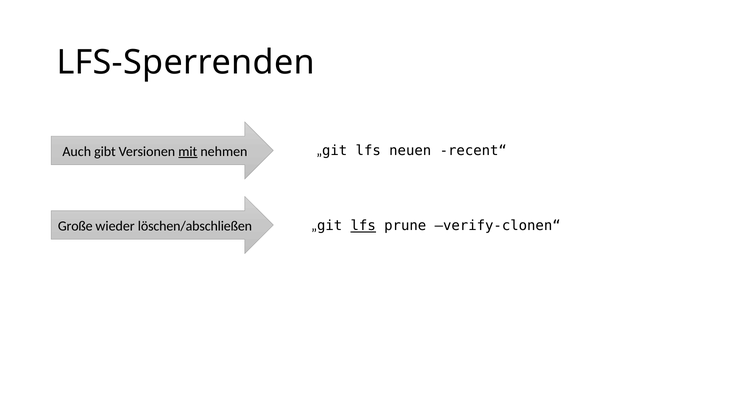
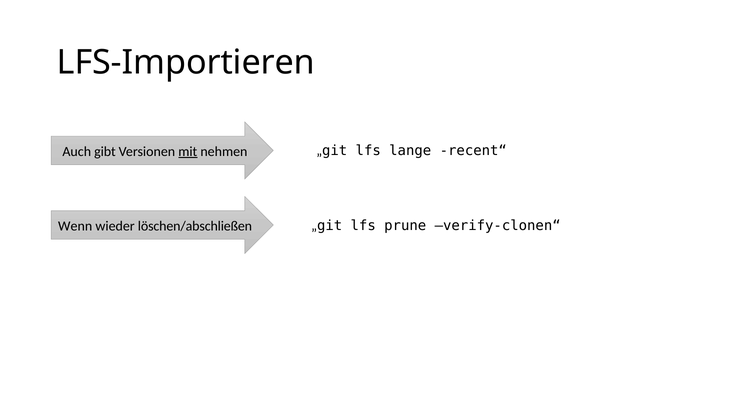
LFS-Sperrenden: LFS-Sperrenden -> LFS-Importieren
neuen: neuen -> lange
lfs at (363, 226) underline: present -> none
Große: Große -> Wenn
